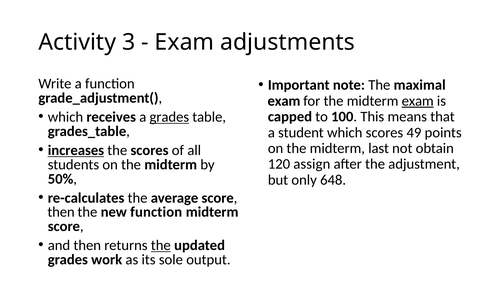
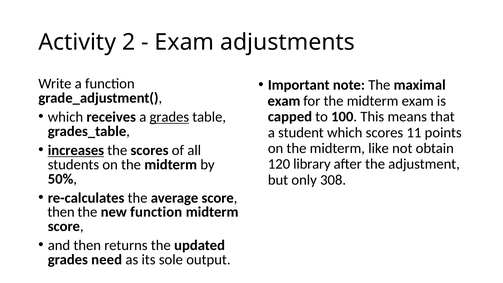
3: 3 -> 2
exam at (418, 101) underline: present -> none
49: 49 -> 11
last: last -> like
assign: assign -> library
648: 648 -> 308
the at (161, 245) underline: present -> none
work: work -> need
